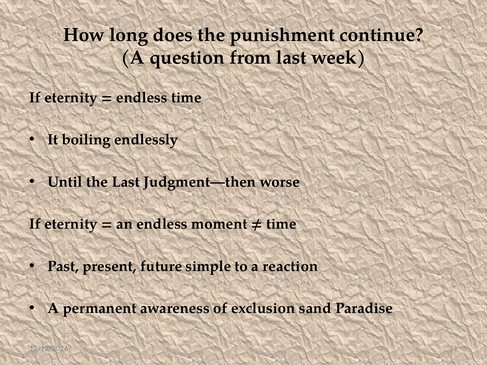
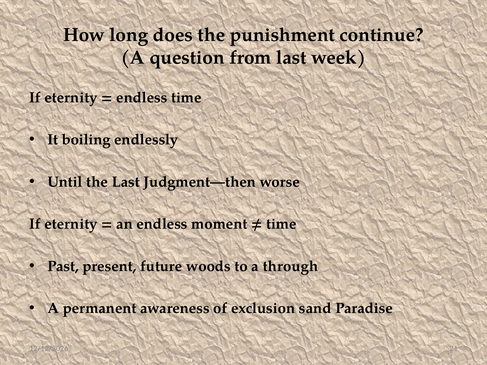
simple: simple -> woods
reaction: reaction -> through
